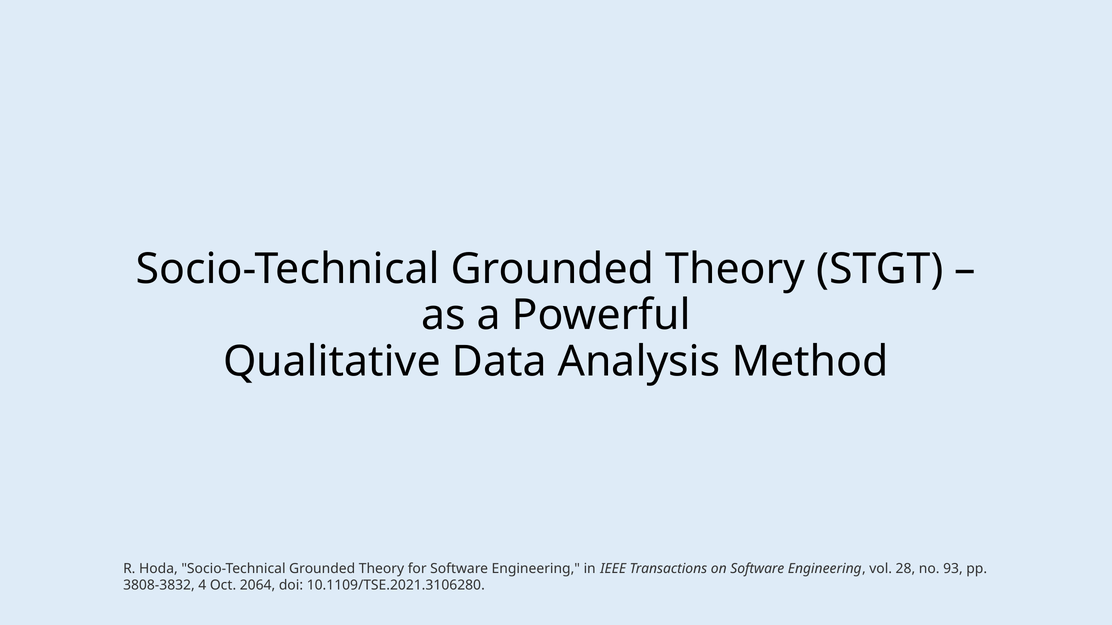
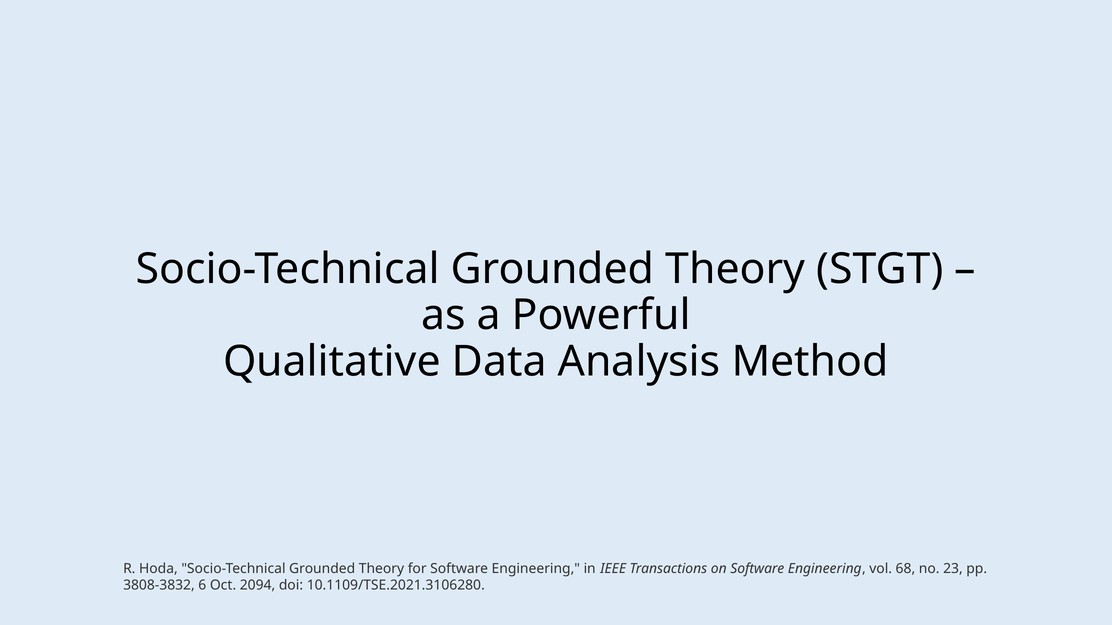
28: 28 -> 68
93: 93 -> 23
4: 4 -> 6
2064: 2064 -> 2094
